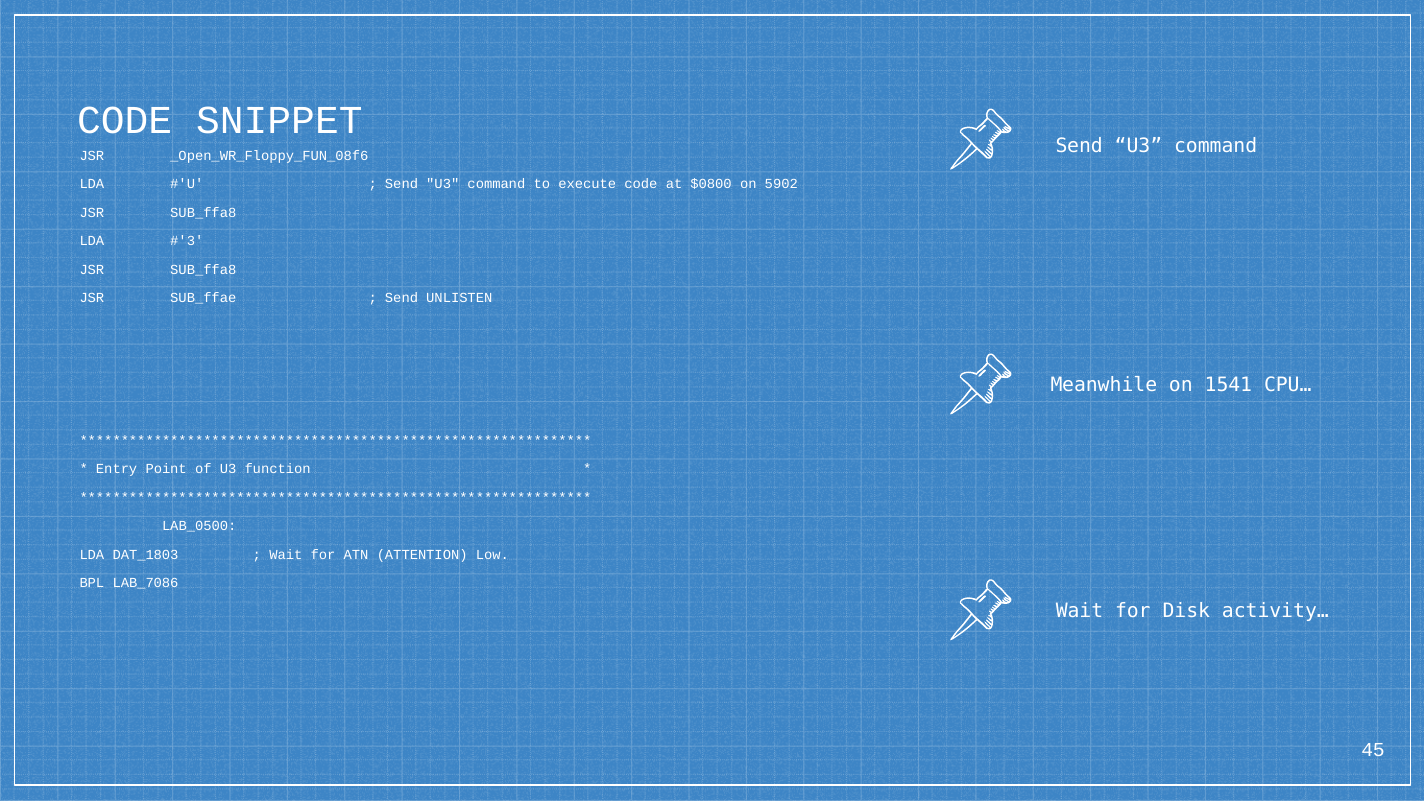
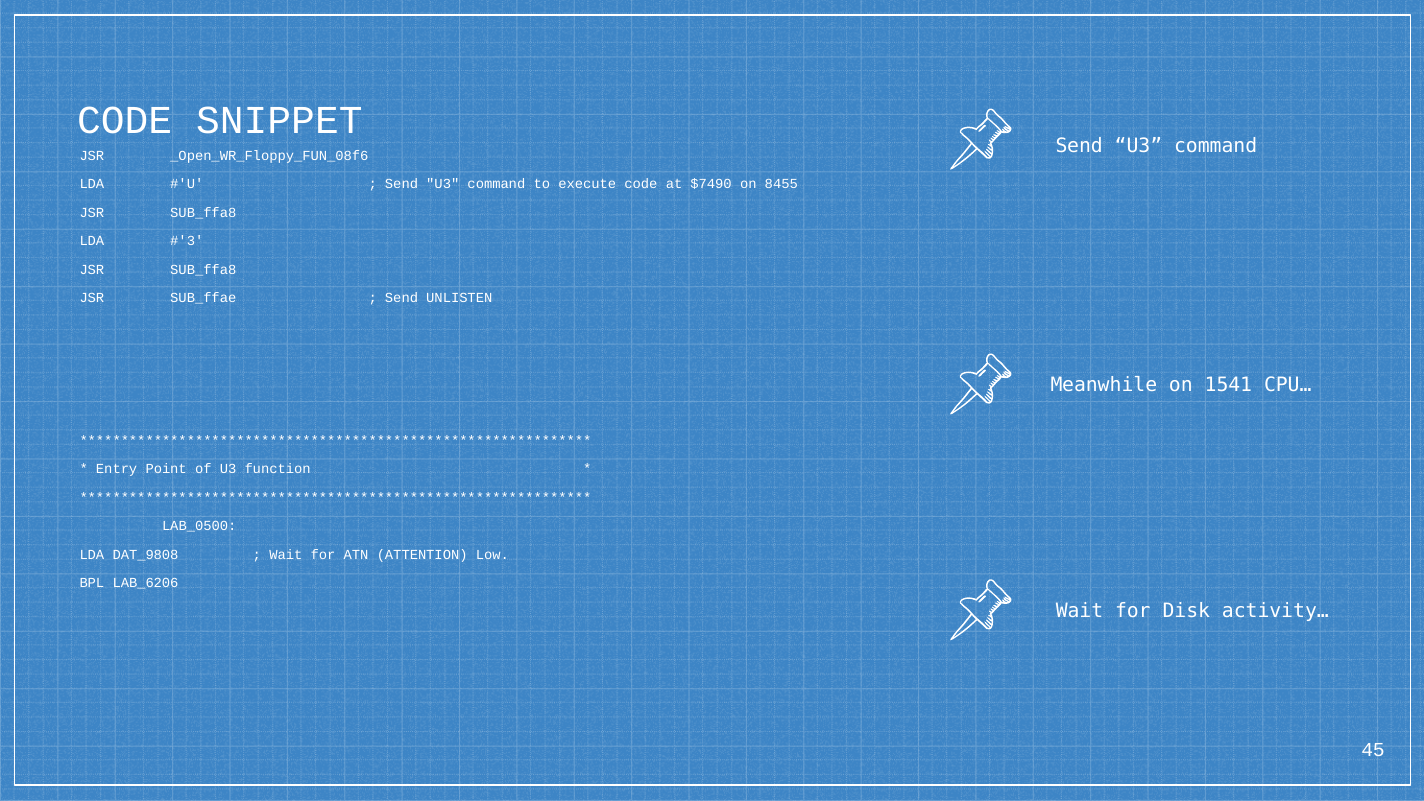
$0800: $0800 -> $7490
5902: 5902 -> 8455
DAT_1803: DAT_1803 -> DAT_9808
LAB_7086: LAB_7086 -> LAB_6206
